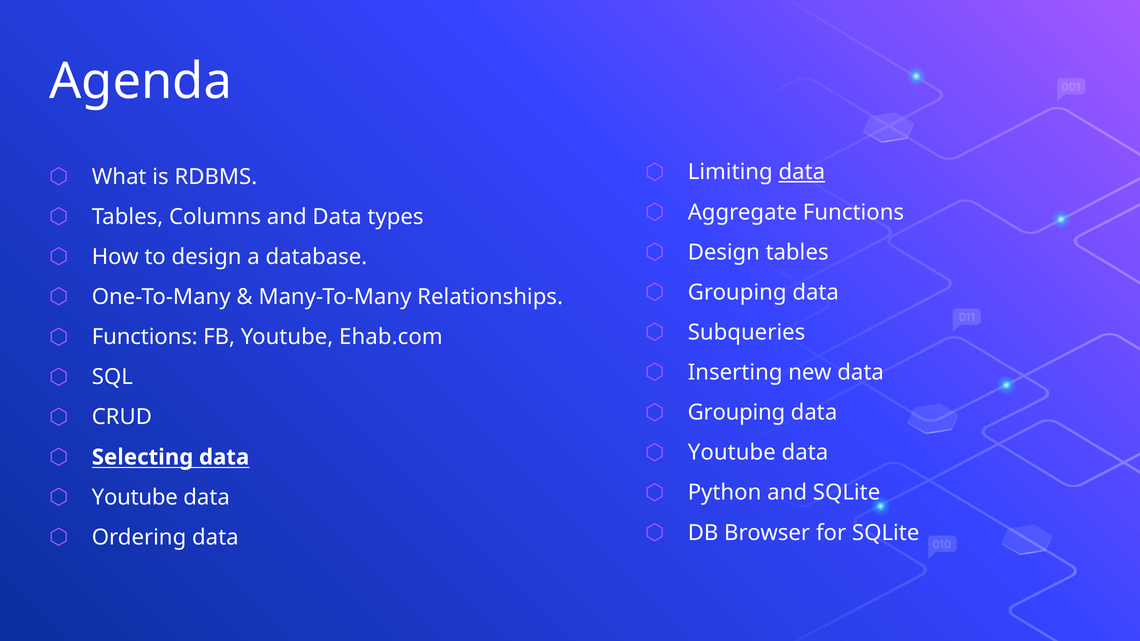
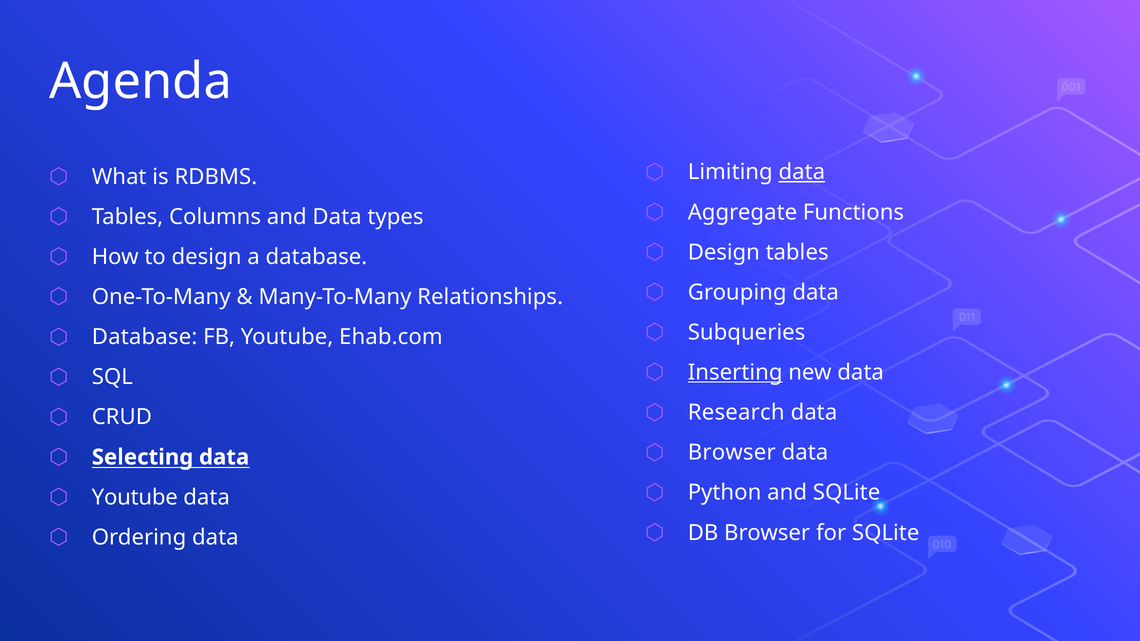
Functions at (145, 337): Functions -> Database
Inserting underline: none -> present
Grouping at (736, 413): Grouping -> Research
Youtube at (732, 453): Youtube -> Browser
